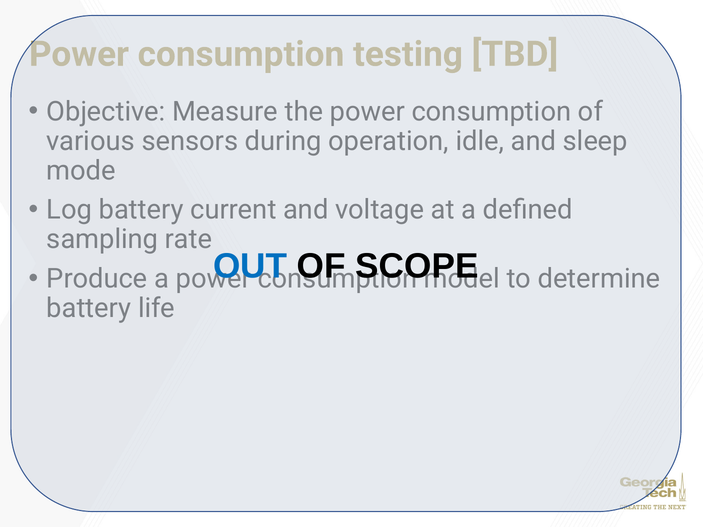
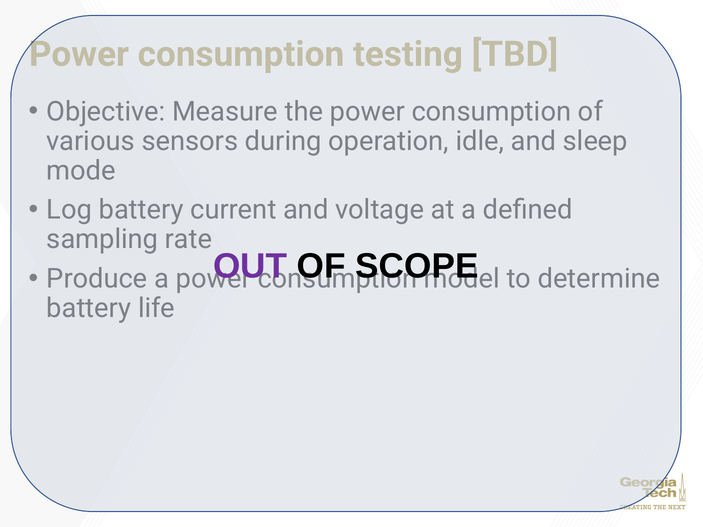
OUT colour: blue -> purple
